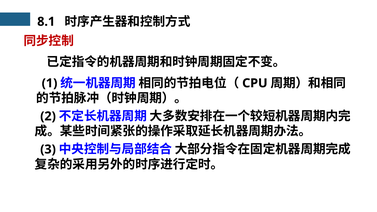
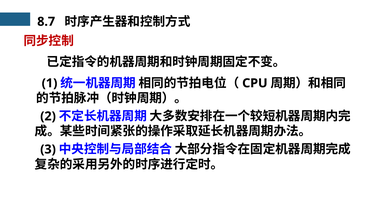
8.1: 8.1 -> 8.7
